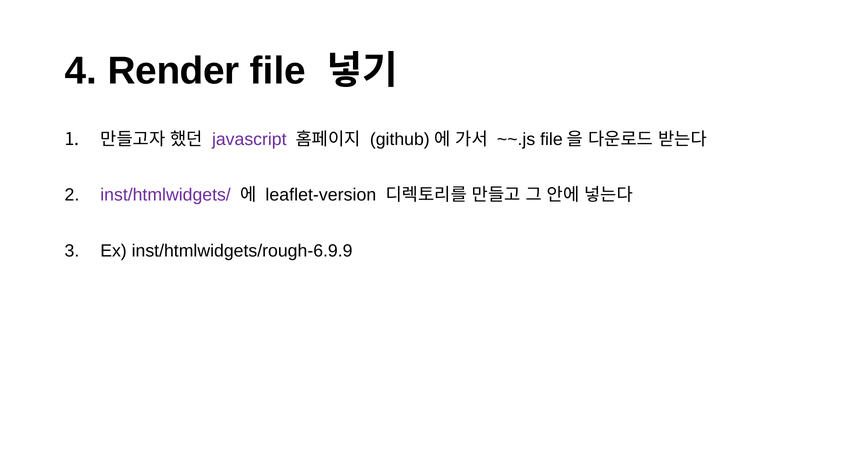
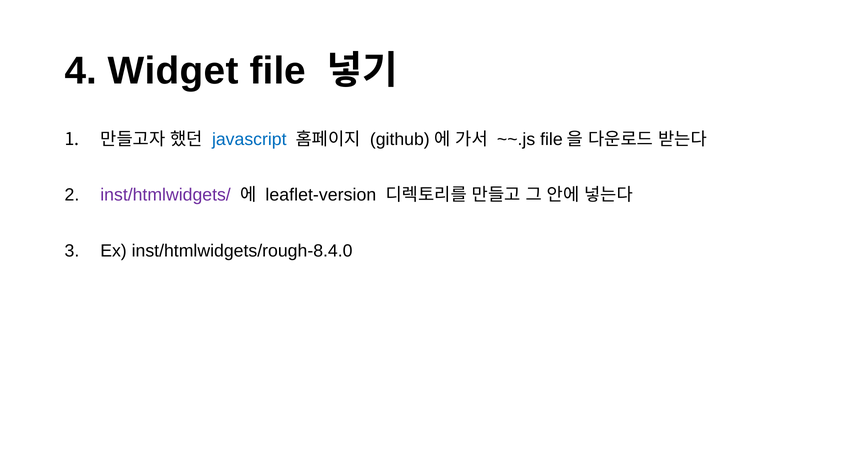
Render: Render -> Widget
javascript colour: purple -> blue
inst/htmlwidgets/rough-6.9.9: inst/htmlwidgets/rough-6.9.9 -> inst/htmlwidgets/rough-8.4.0
